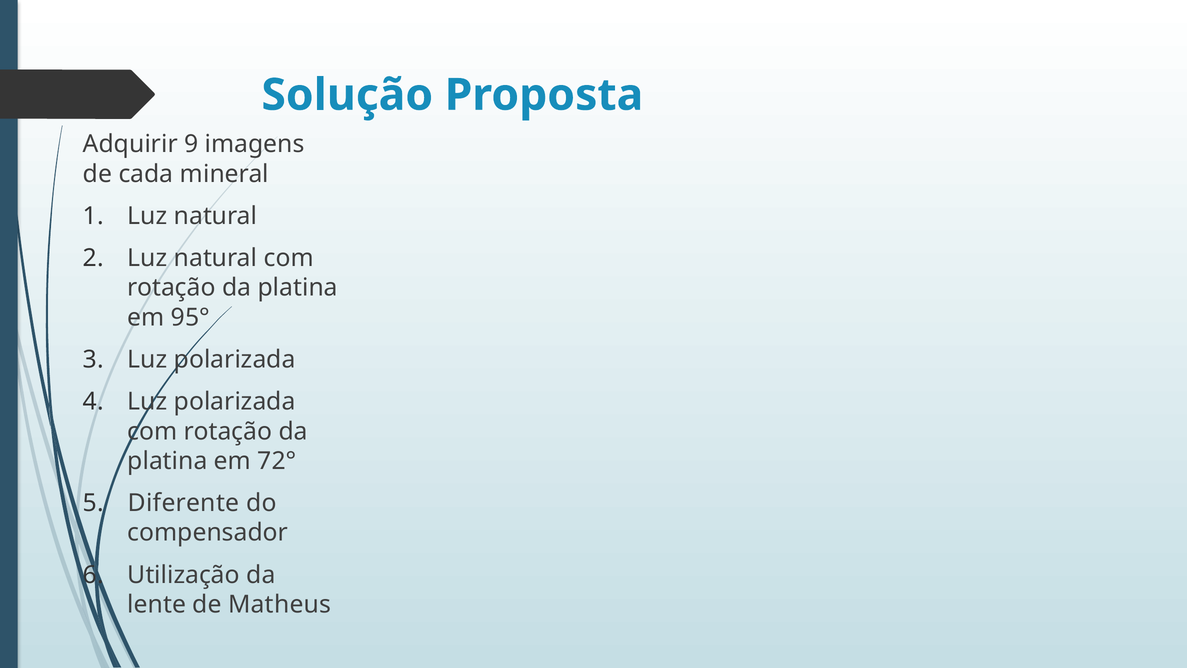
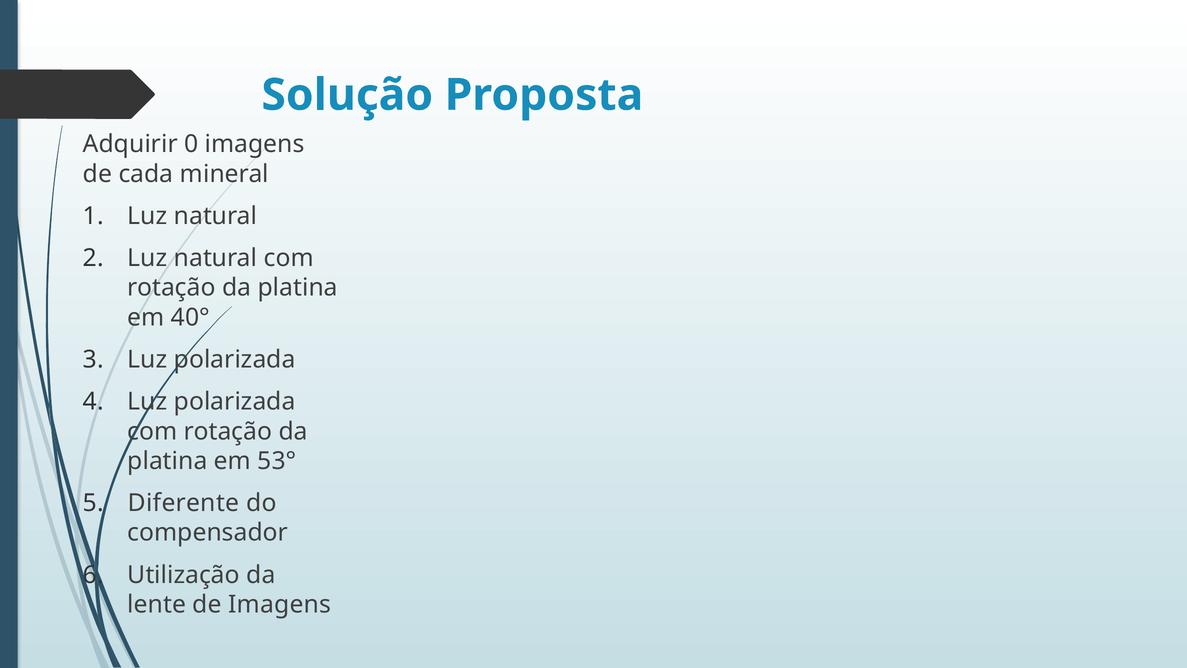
9: 9 -> 0
95°: 95° -> 40°
72°: 72° -> 53°
de Matheus: Matheus -> Imagens
